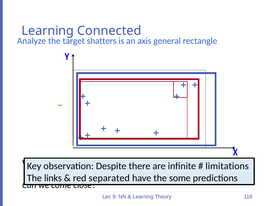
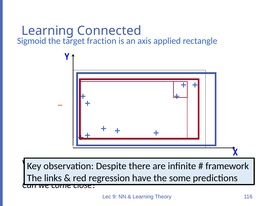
Analyze: Analyze -> Sigmoid
shatters: shatters -> fraction
general: general -> applied
limitations: limitations -> framework
separated: separated -> regression
